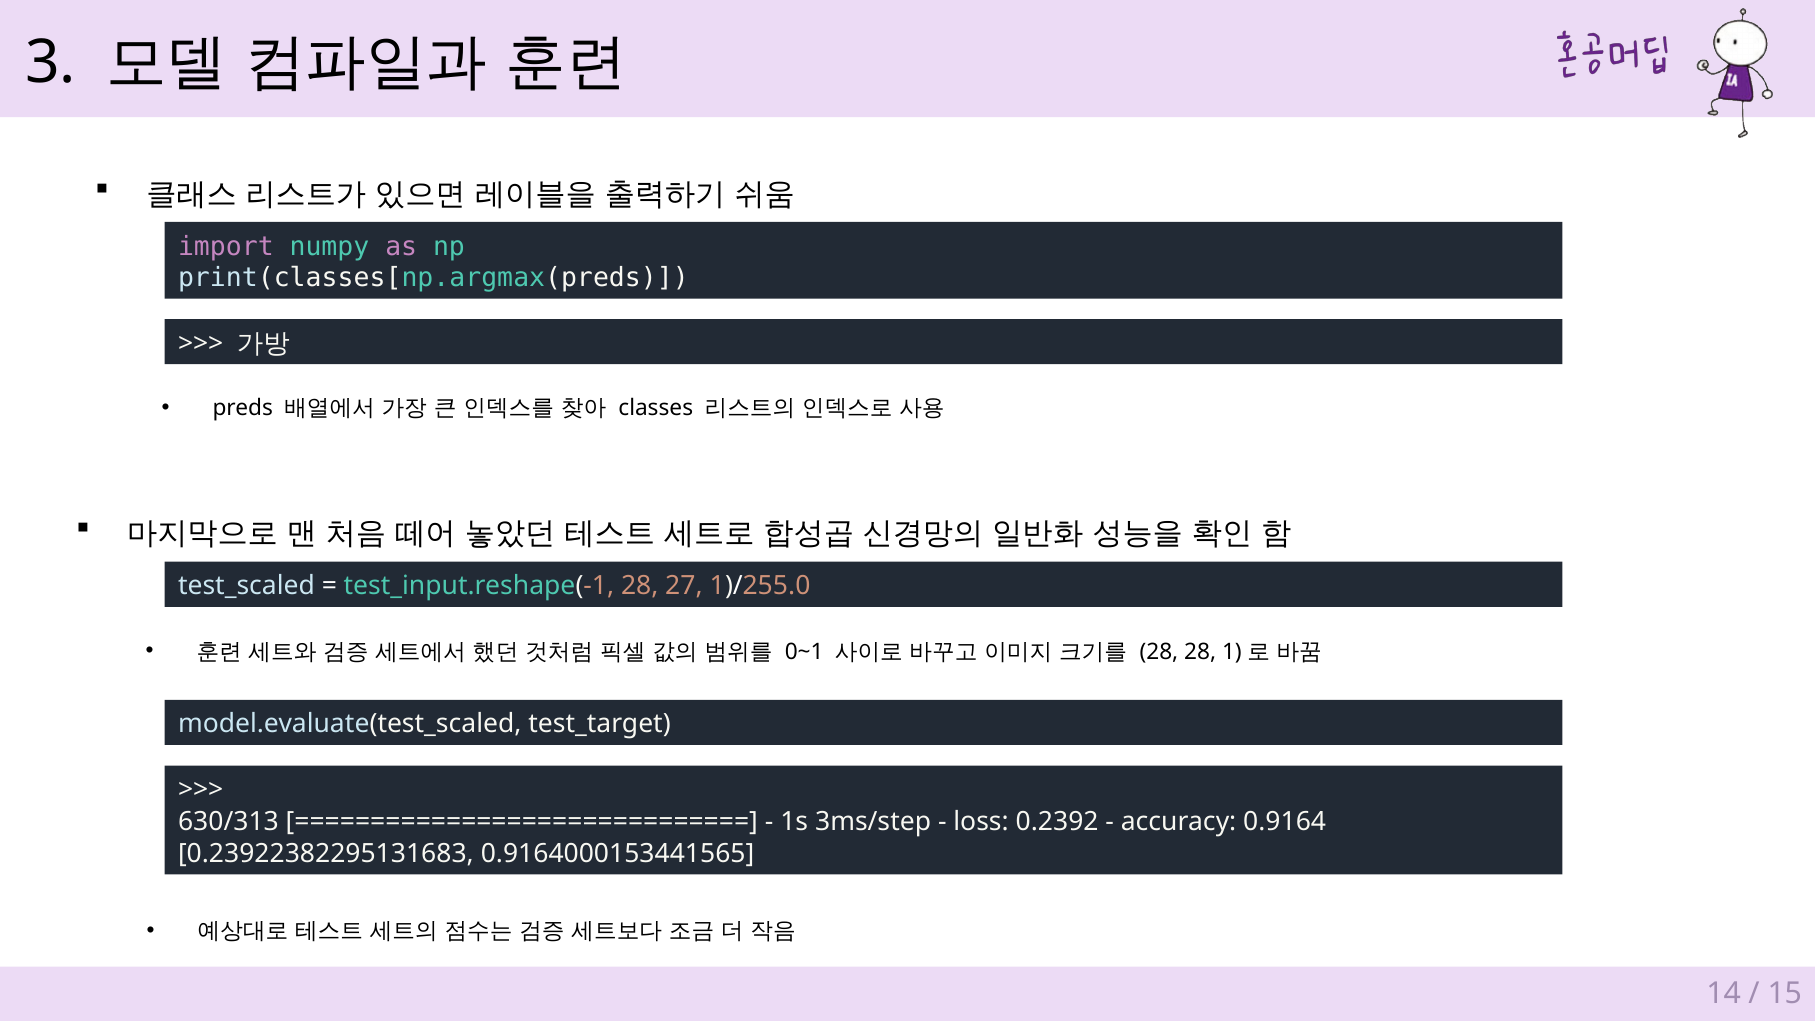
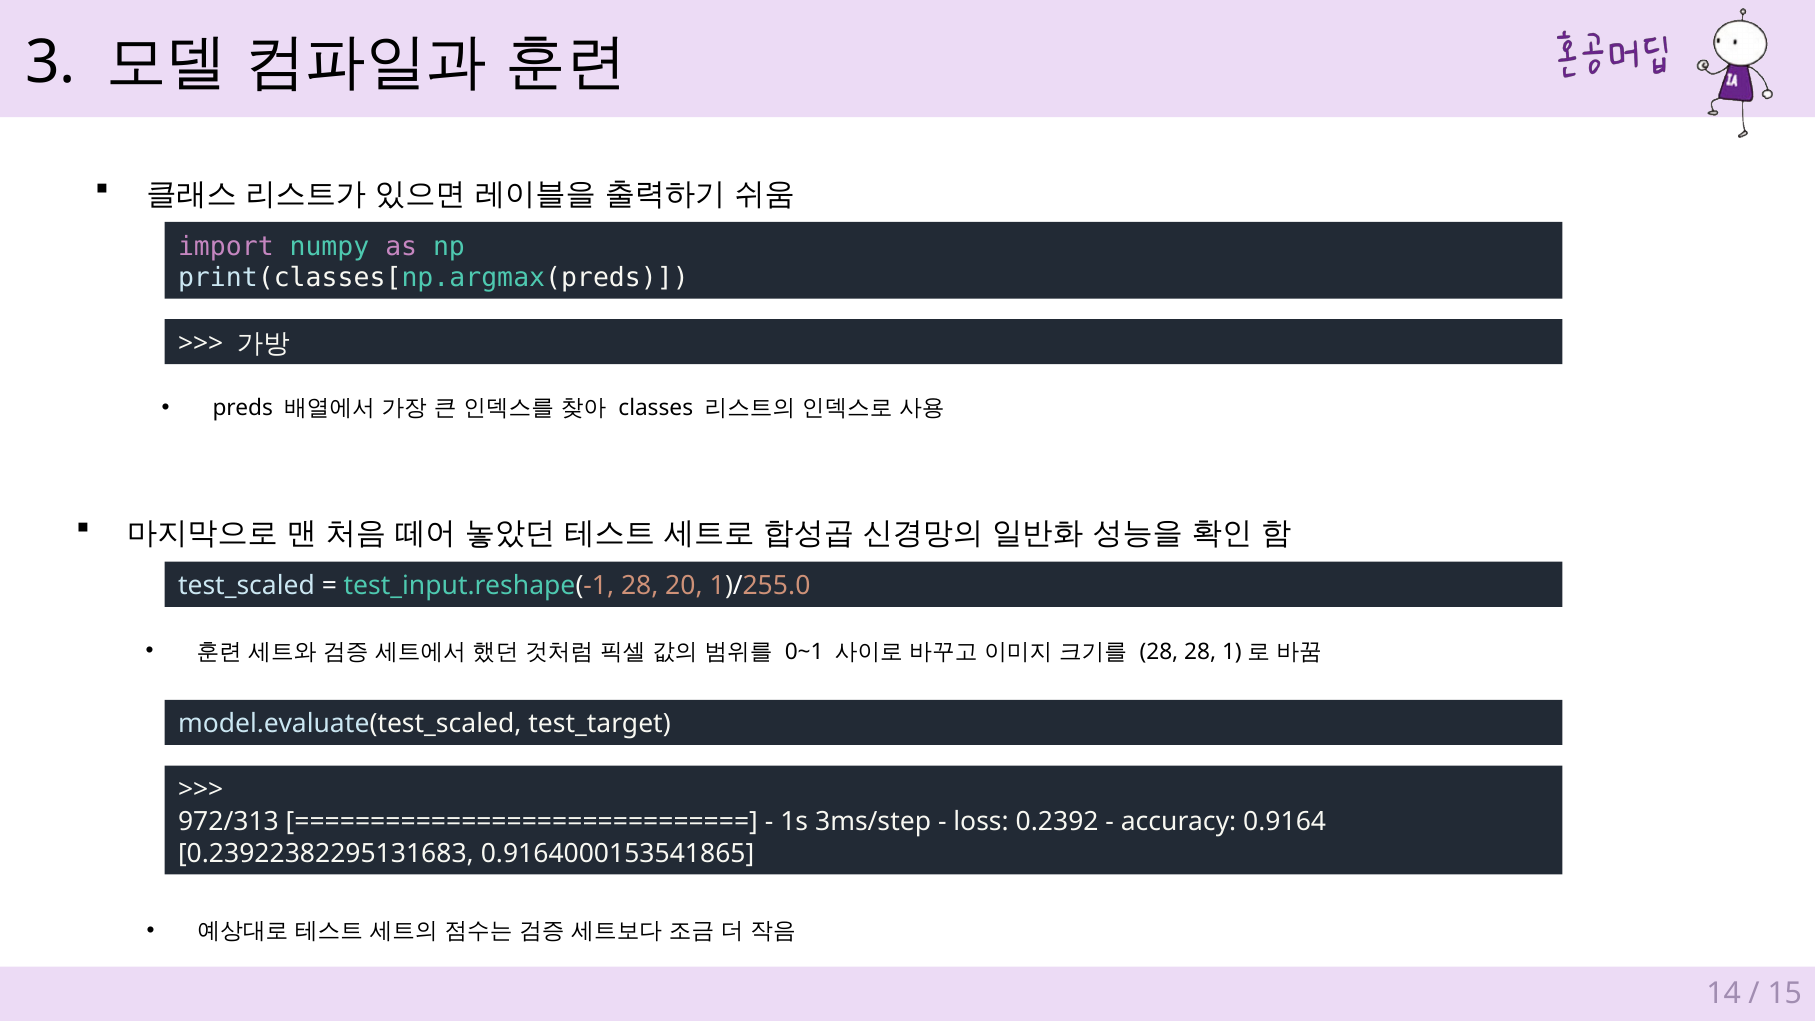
27: 27 -> 20
630/313: 630/313 -> 972/313
0.9164000153441565: 0.9164000153441565 -> 0.9164000153541865
